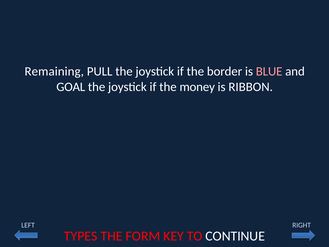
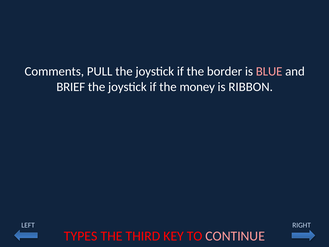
Remaining: Remaining -> Comments
GOAL: GOAL -> BRIEF
FORM: FORM -> THIRD
CONTINUE colour: white -> pink
